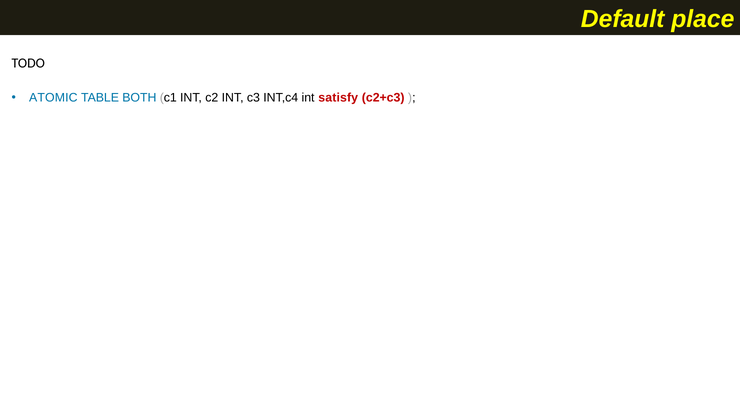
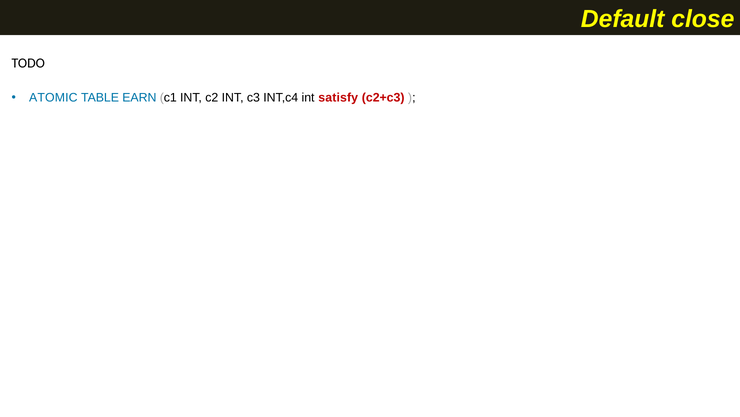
place: place -> close
BOTH: BOTH -> EARN
